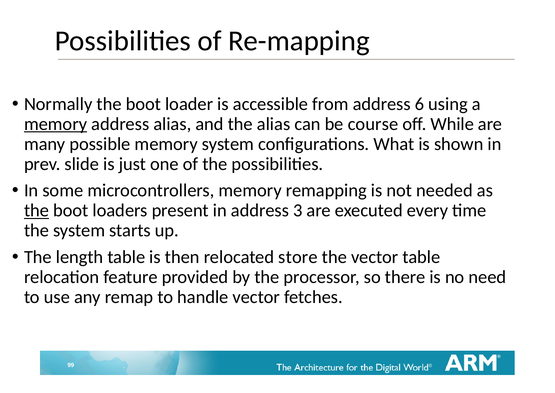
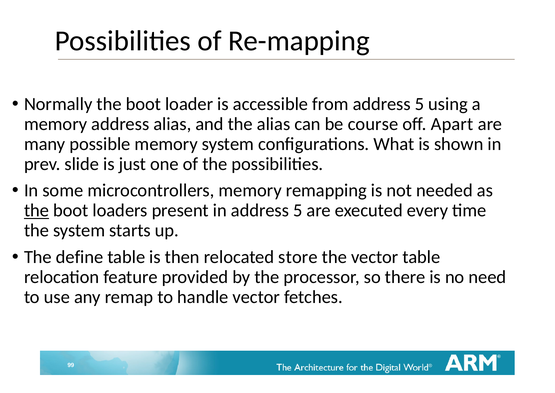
from address 6: 6 -> 5
memory at (56, 124) underline: present -> none
While: While -> Apart
in address 3: 3 -> 5
length: length -> define
